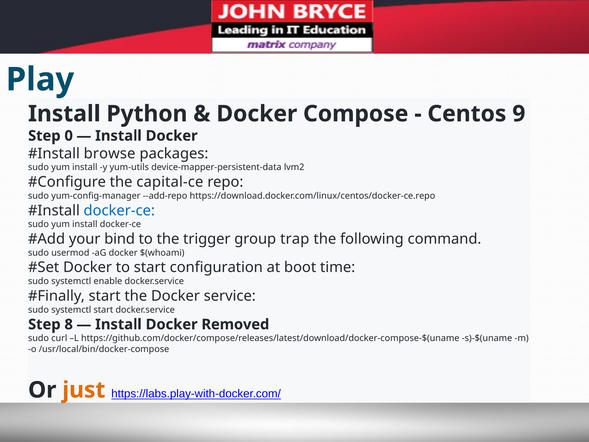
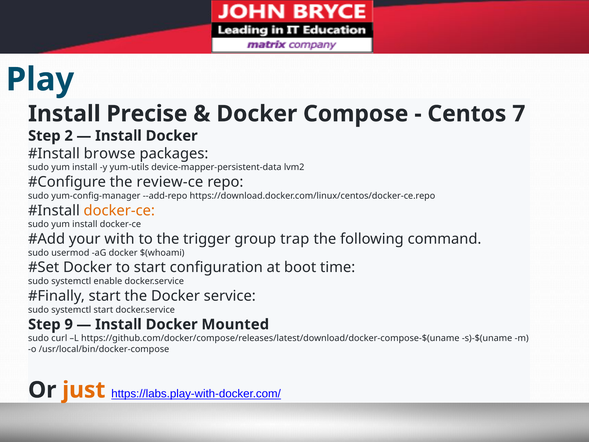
Python: Python -> Precise
9: 9 -> 7
0: 0 -> 2
capital-ce: capital-ce -> review-ce
docker-ce at (119, 210) colour: blue -> orange
bind: bind -> with
8: 8 -> 9
Removed: Removed -> Mounted
